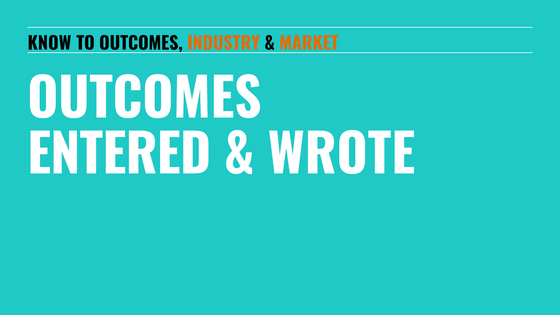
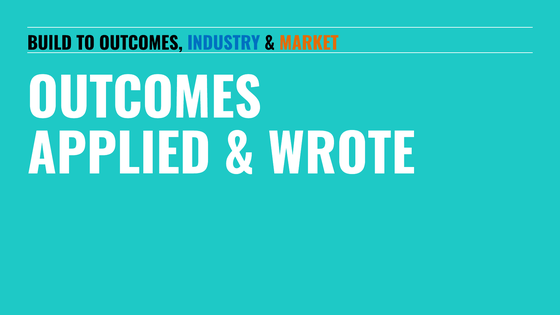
KNOW: KNOW -> BUILD
INDUSTRY colour: orange -> blue
ENTERED: ENTERED -> APPLIED
